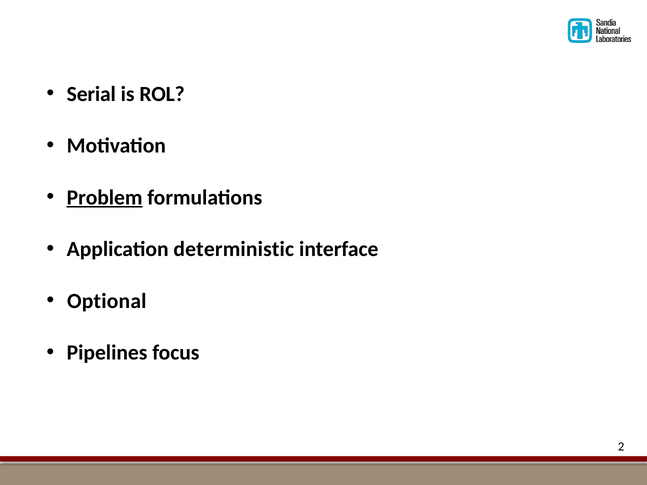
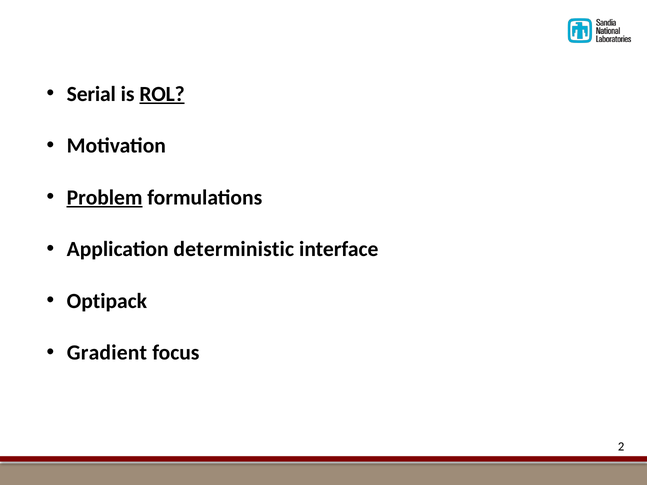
ROL underline: none -> present
Optional: Optional -> Optipack
Pipelines: Pipelines -> Gradient
